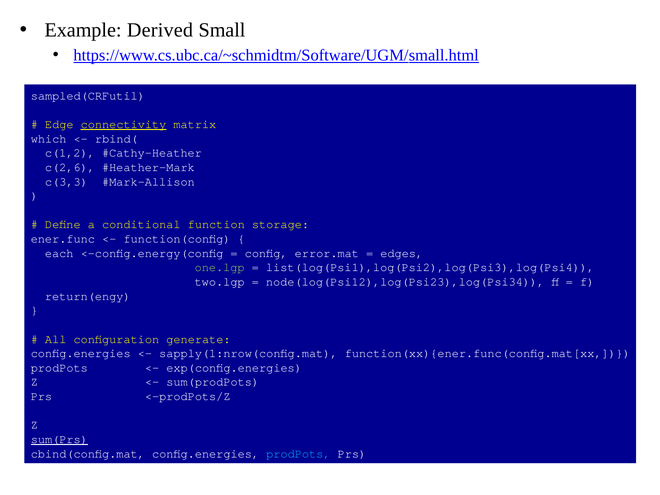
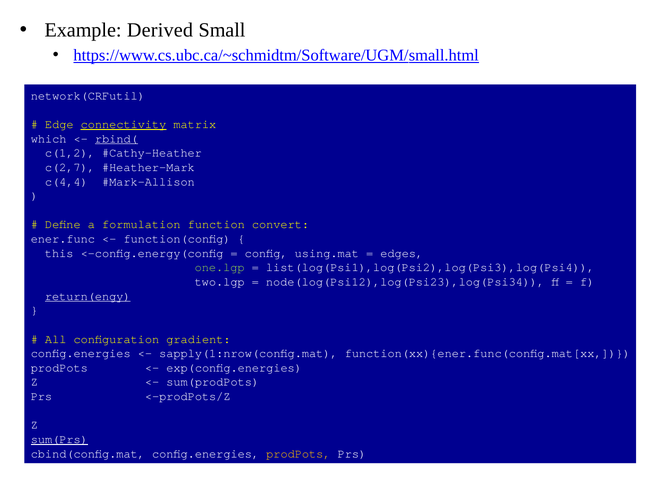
sampled(CRFutil: sampled(CRFutil -> network(CRFutil
rbind( underline: none -> present
c(2,6: c(2,6 -> c(2,7
c(3,3: c(3,3 -> c(4,4
conditional: conditional -> formulation
storage: storage -> convert
each: each -> this
error.mat: error.mat -> using.mat
return(engy underline: none -> present
generate: generate -> gradient
prodPots at (298, 454) colour: light blue -> yellow
